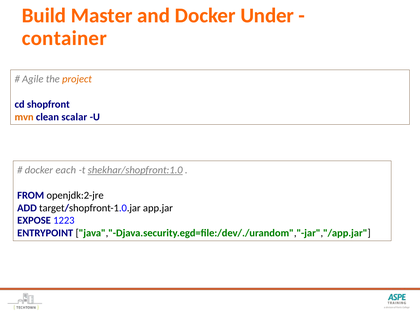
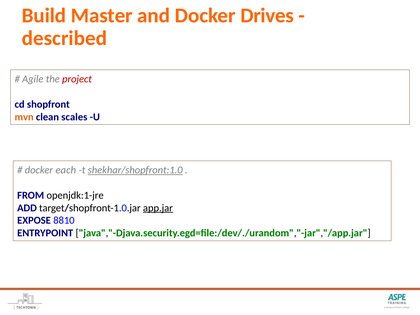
Under: Under -> Drives
container: container -> described
project colour: orange -> red
scalar: scalar -> scales
openjdk:2-jre: openjdk:2-jre -> openjdk:1-jre
app.jar underline: none -> present
1223: 1223 -> 8810
